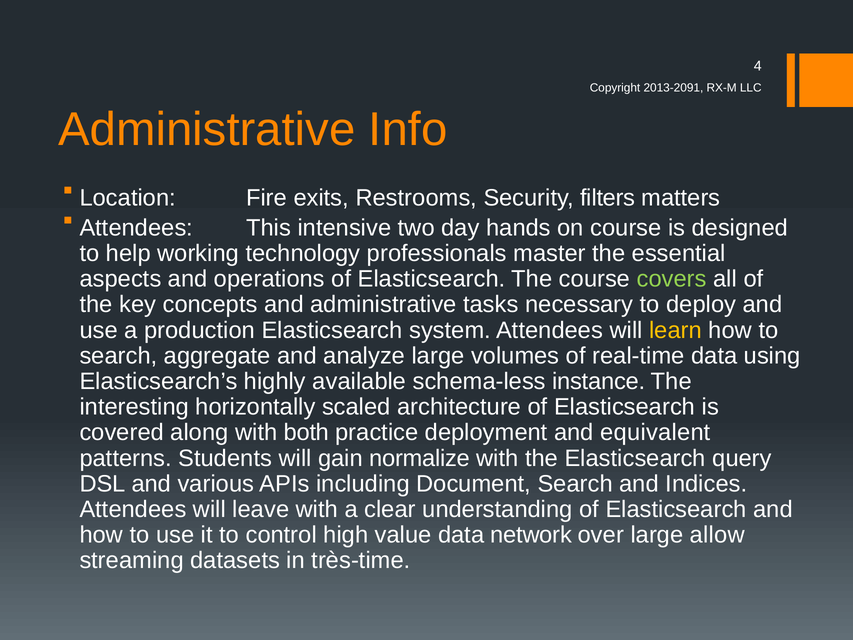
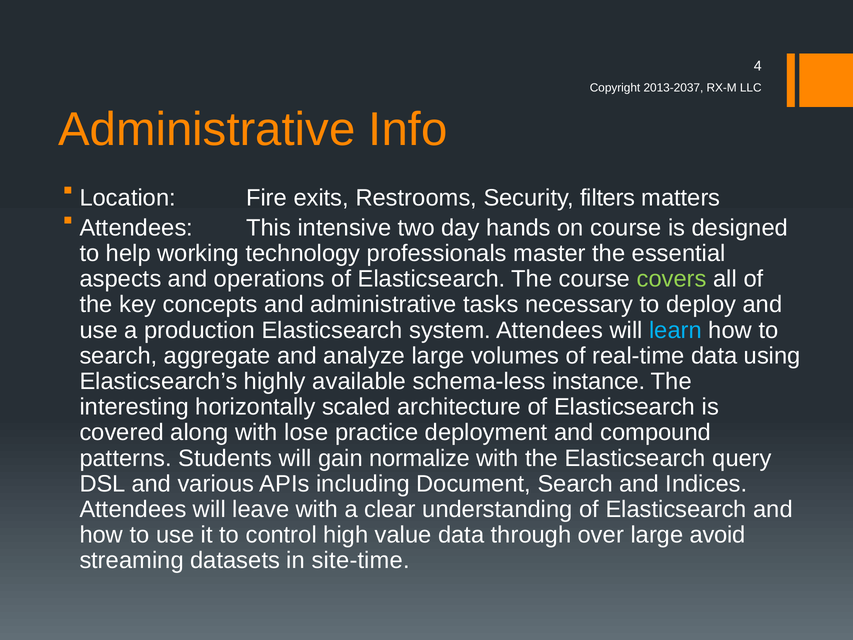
2013-2091: 2013-2091 -> 2013-2037
learn colour: yellow -> light blue
both: both -> lose
equivalent: equivalent -> compound
network: network -> through
allow: allow -> avoid
très-time: très-time -> site-time
